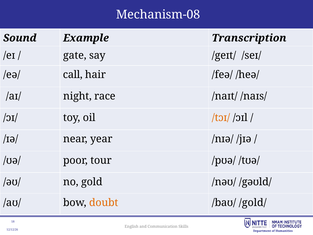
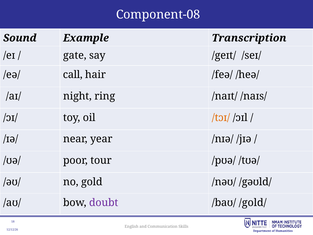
Mechanism-08: Mechanism-08 -> Component-08
race: race -> ring
doubt colour: orange -> purple
